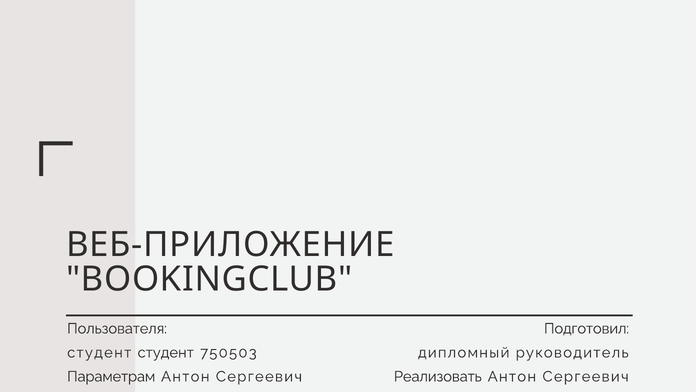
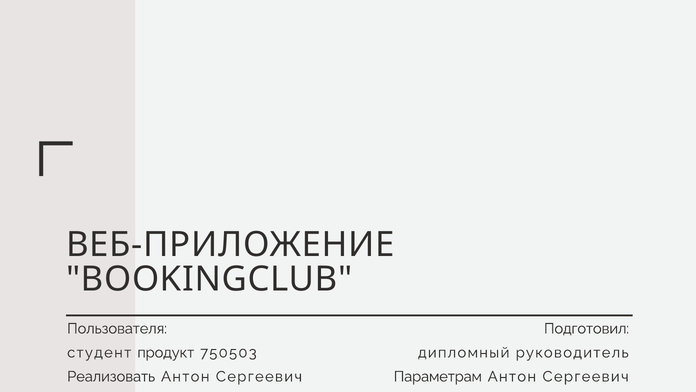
студент студент: студент -> продукт
Параметрам: Параметрам -> Реализовать
Реализовать: Реализовать -> Параметрам
